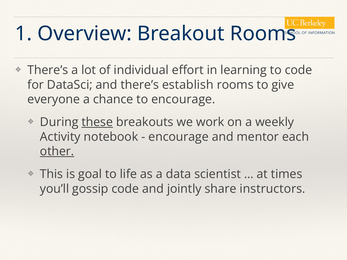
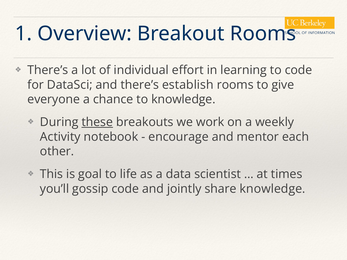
to encourage: encourage -> knowledge
other underline: present -> none
share instructors: instructors -> knowledge
